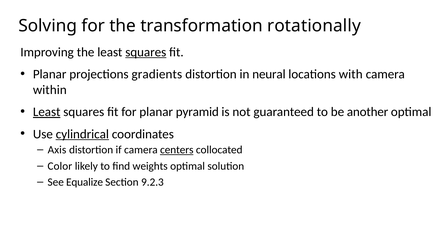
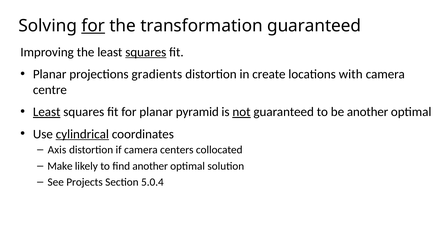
for at (93, 26) underline: none -> present
transformation rotationally: rotationally -> guaranteed
neural: neural -> create
within: within -> centre
not underline: none -> present
centers underline: present -> none
Color: Color -> Make
find weights: weights -> another
Equalize: Equalize -> Projects
9.2.3: 9.2.3 -> 5.0.4
